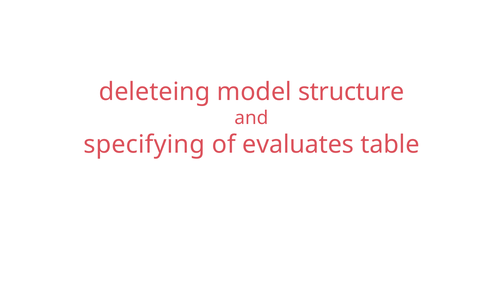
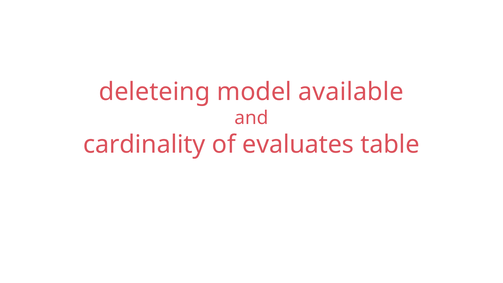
structure: structure -> available
specifying: specifying -> cardinality
